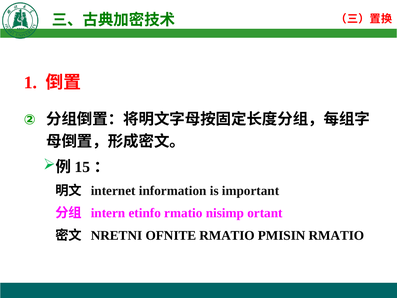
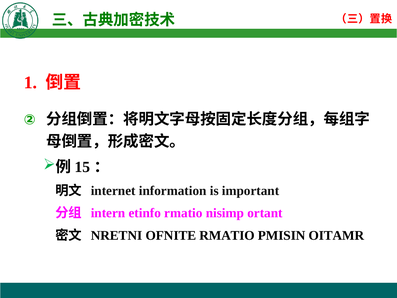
PMISIN RMATIO: RMATIO -> OITAMR
